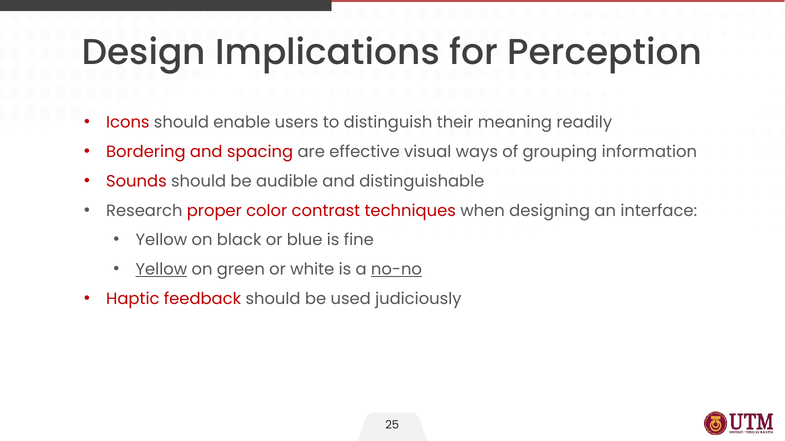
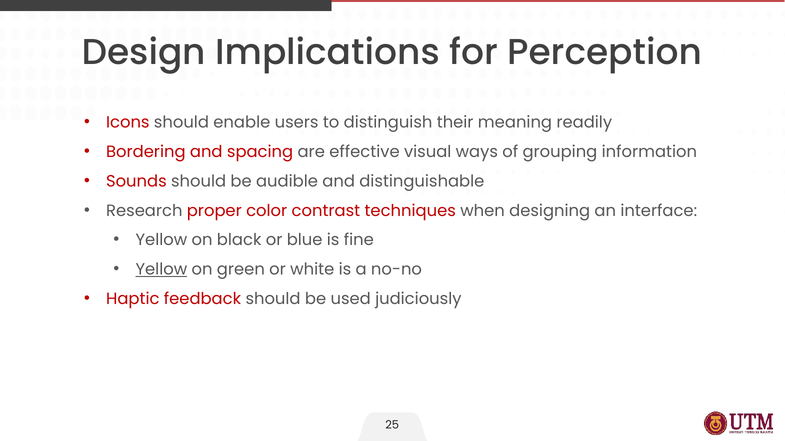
no-no underline: present -> none
